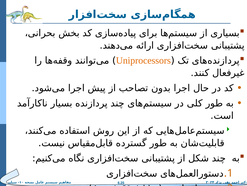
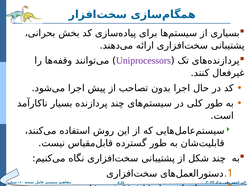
Uniprocessors colour: orange -> purple
